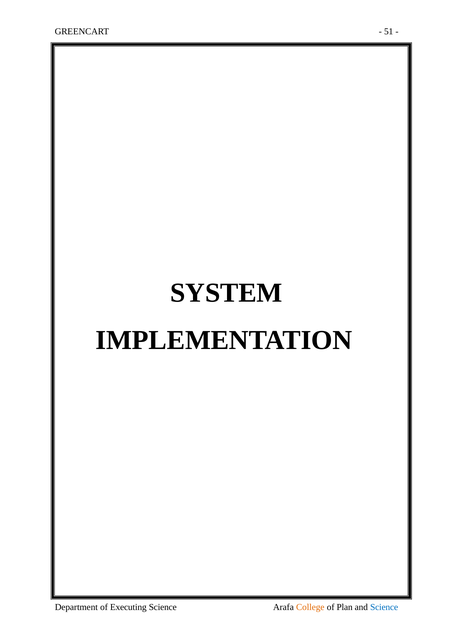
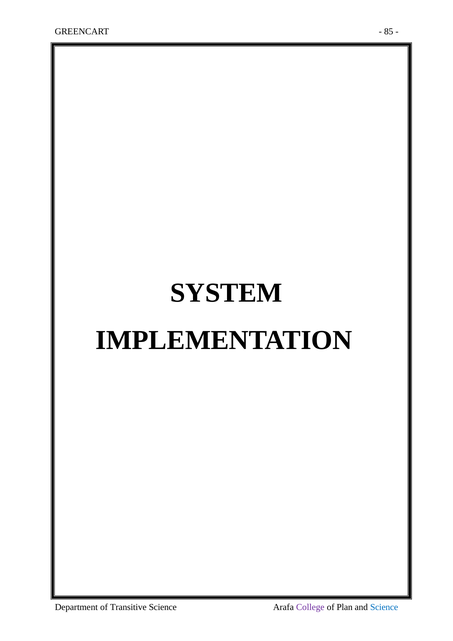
51: 51 -> 85
Executing: Executing -> Transitive
College colour: orange -> purple
